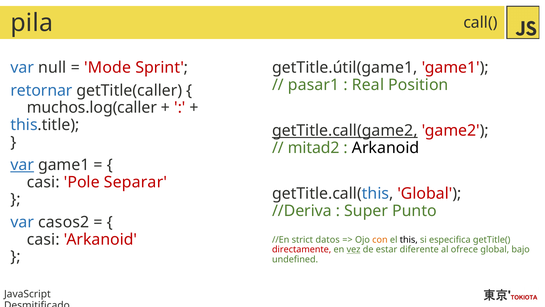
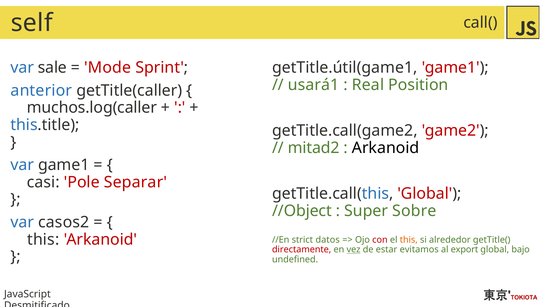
pila: pila -> self
null: null -> sale
pasar1: pasar1 -> usará1
retornar: retornar -> anterior
getTitle.call(game2 underline: present -> none
var at (22, 165) underline: present -> none
//Deriva: //Deriva -> //Object
Punto: Punto -> Sobre
casi at (43, 239): casi -> this
con colour: orange -> red
this at (409, 239) colour: black -> orange
especifica: especifica -> alrededor
diferente: diferente -> evitamos
ofrece: ofrece -> export
